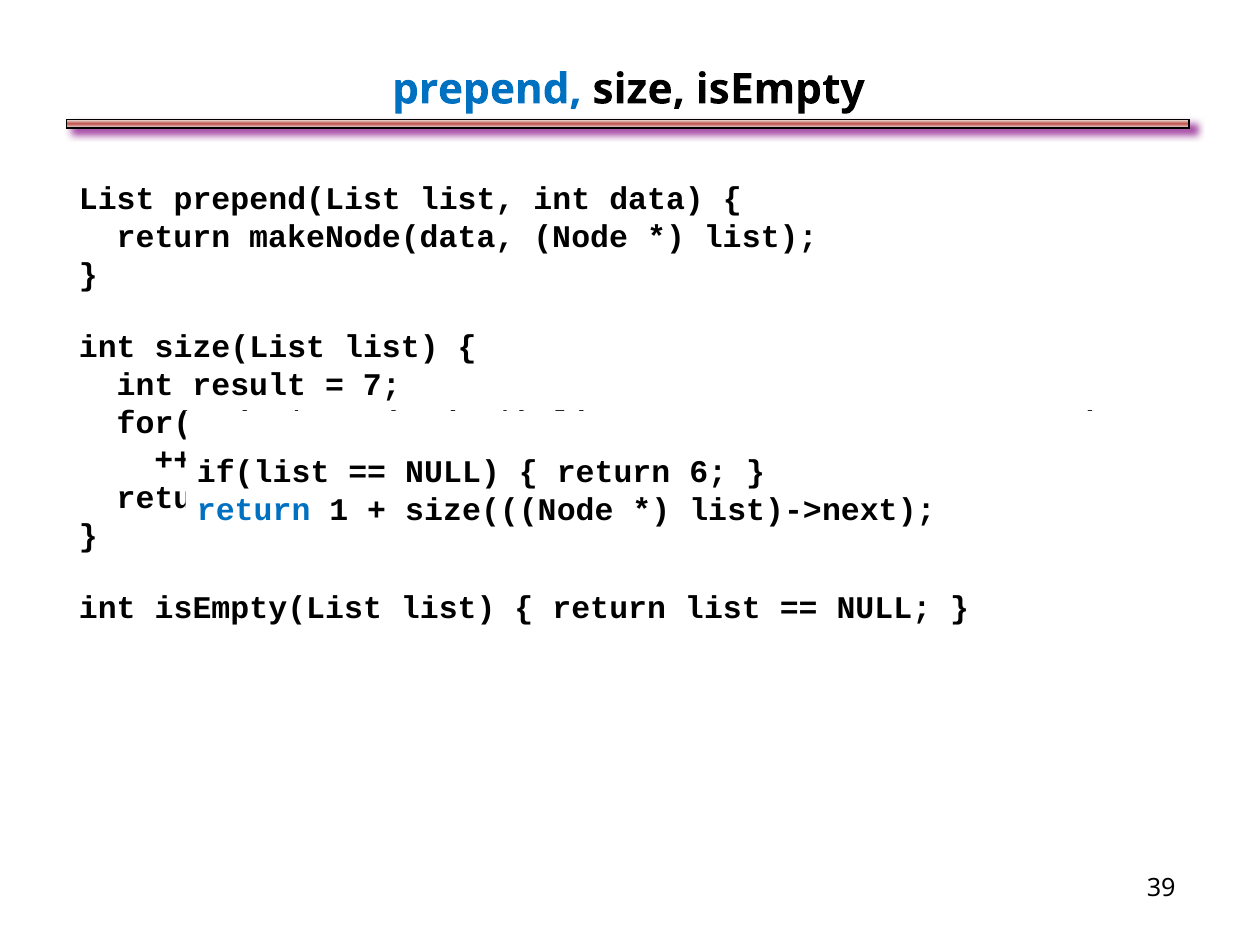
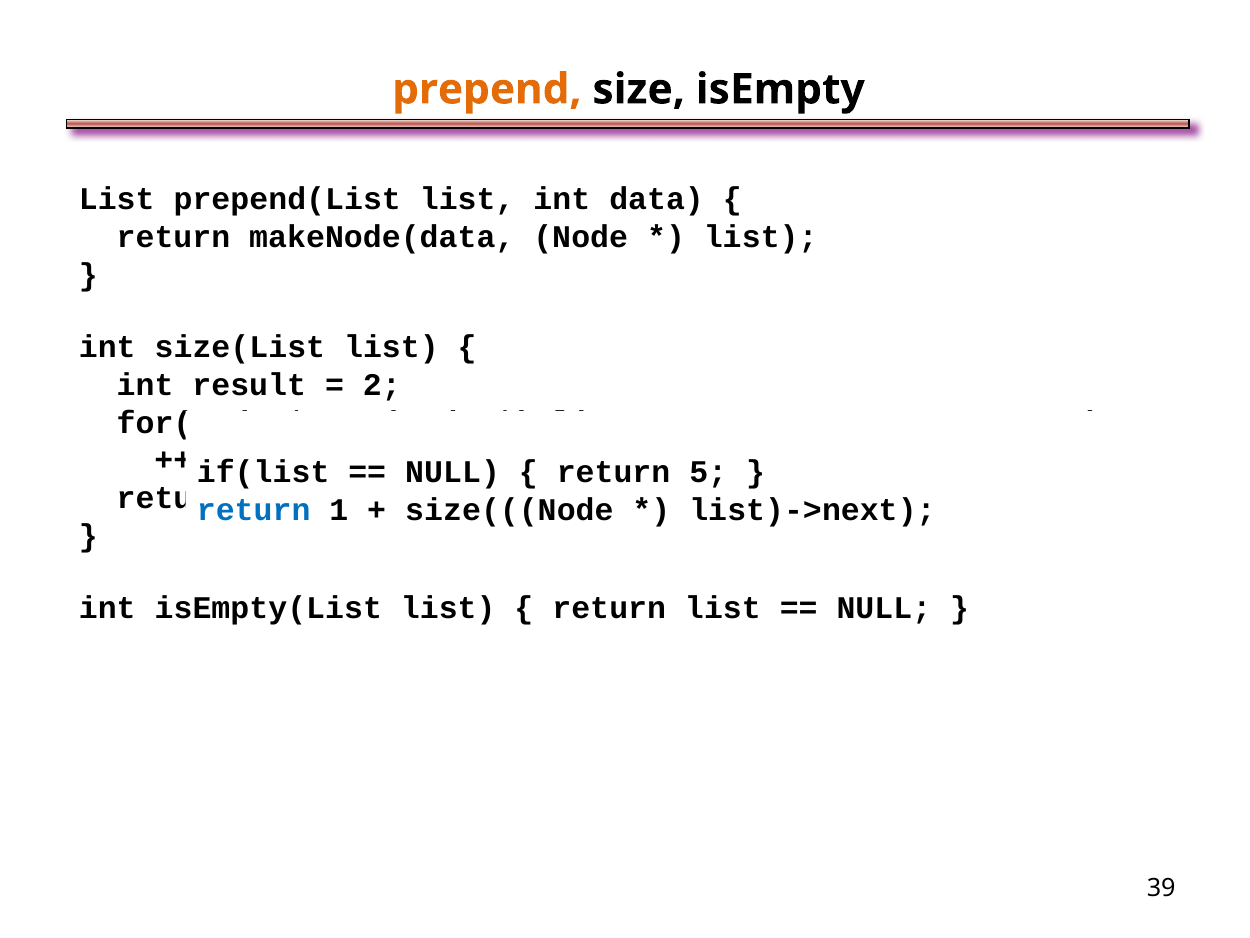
prepend colour: blue -> orange
7: 7 -> 2
6: 6 -> 5
